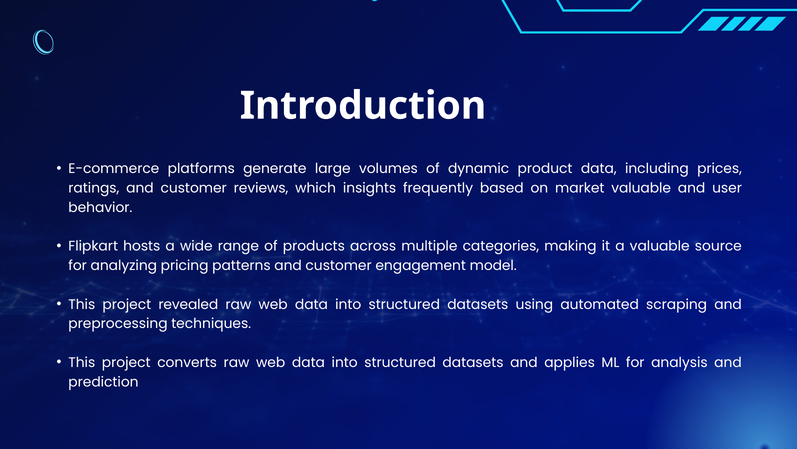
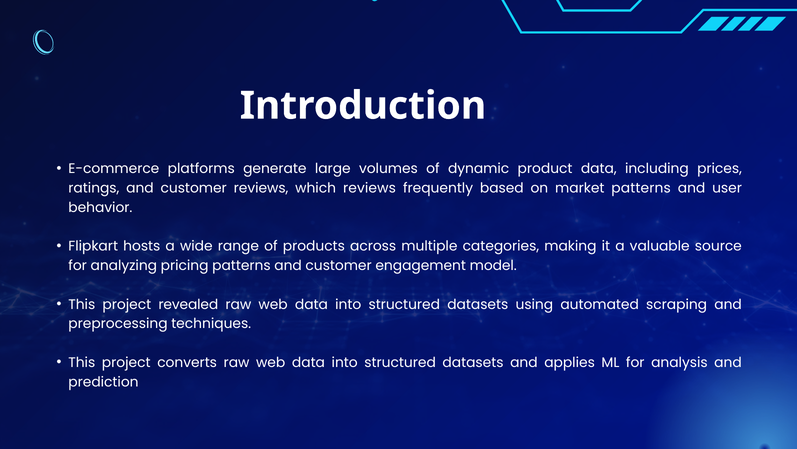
which insights: insights -> reviews
market valuable: valuable -> patterns
